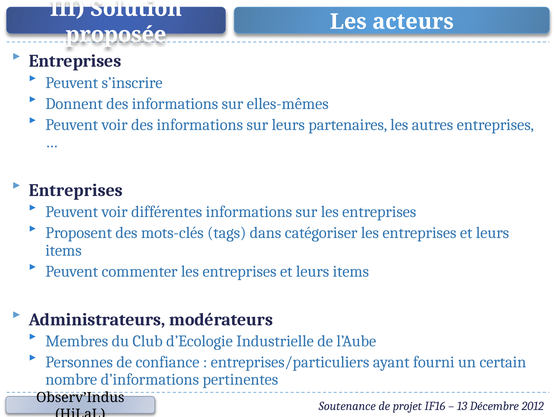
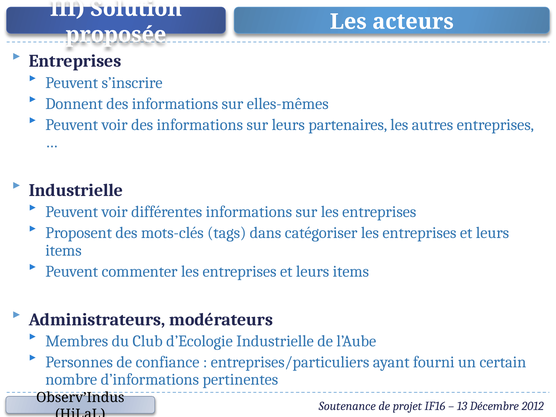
Entreprises at (76, 190): Entreprises -> Industrielle
